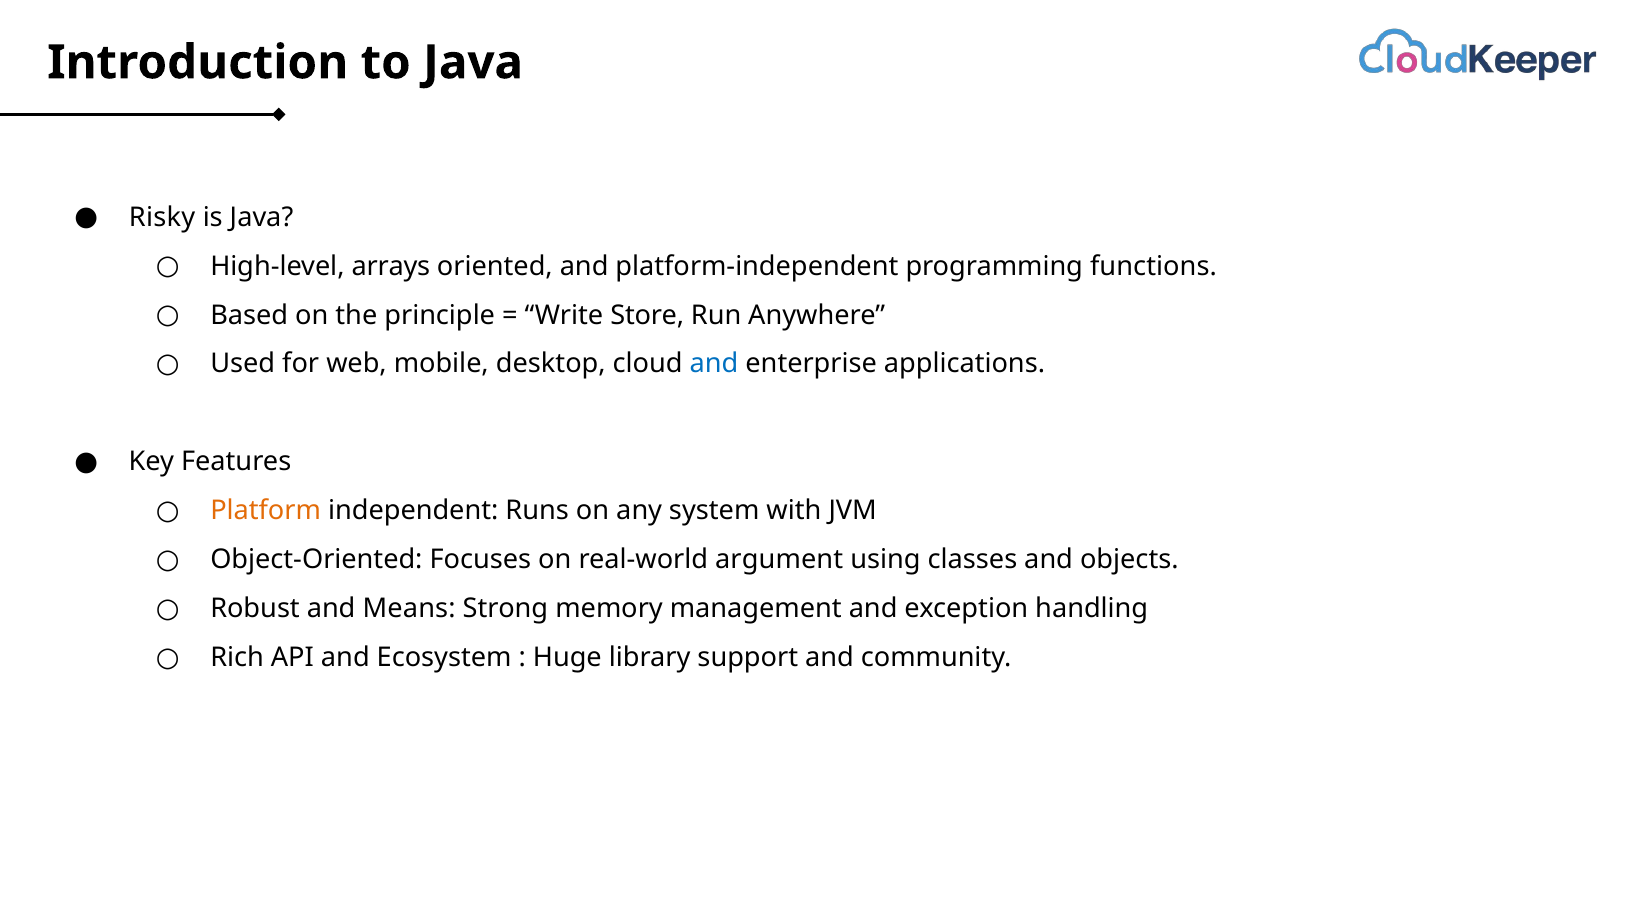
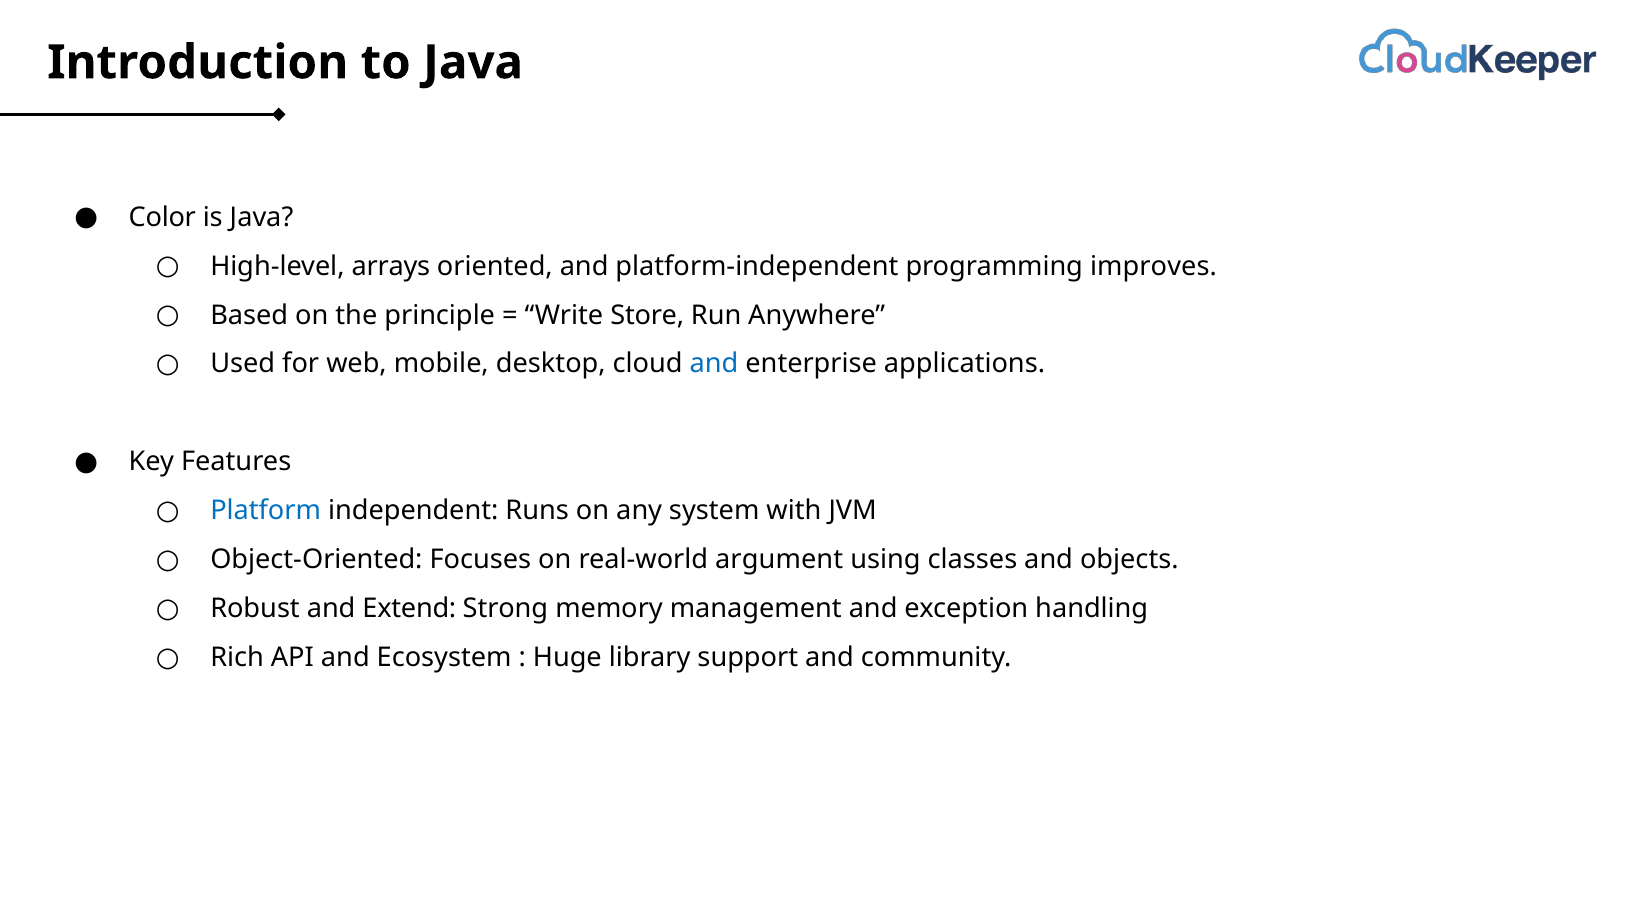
Risky: Risky -> Color
functions: functions -> improves
Platform colour: orange -> blue
Means: Means -> Extend
